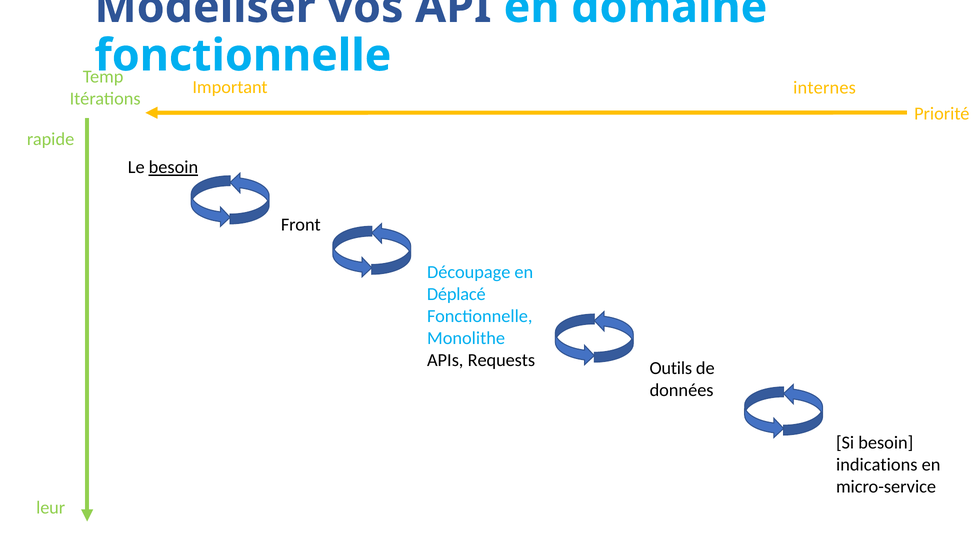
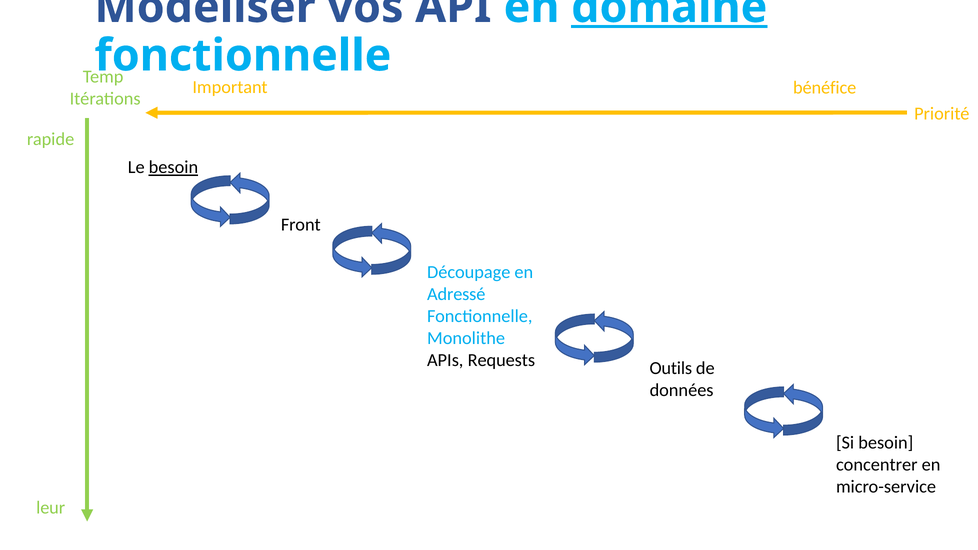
domaine underline: none -> present
internes: internes -> bénéfice
Déplacé: Déplacé -> Adressé
indications: indications -> concentrer
